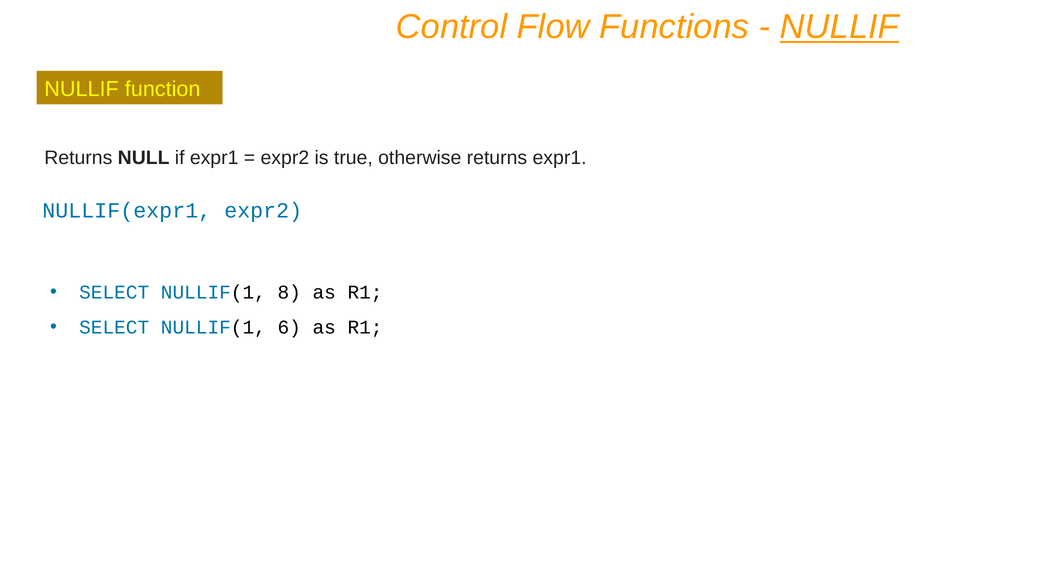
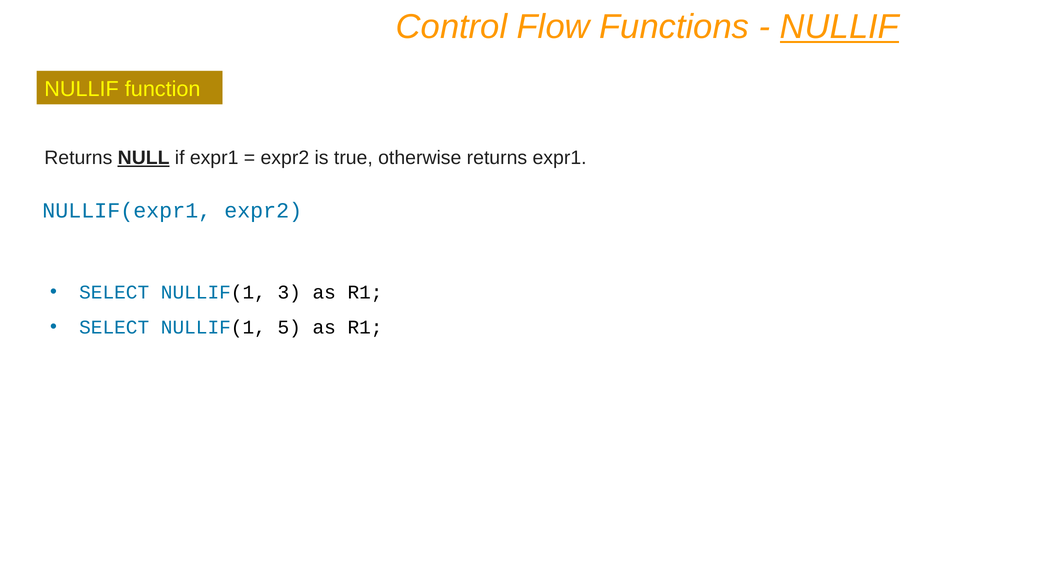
NULL underline: none -> present
8: 8 -> 3
6: 6 -> 5
